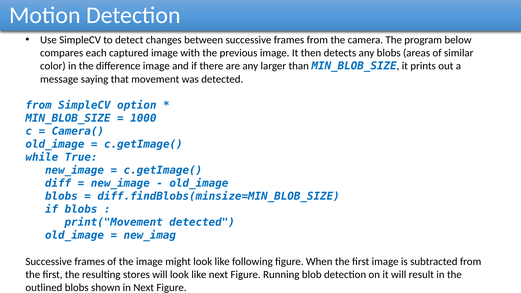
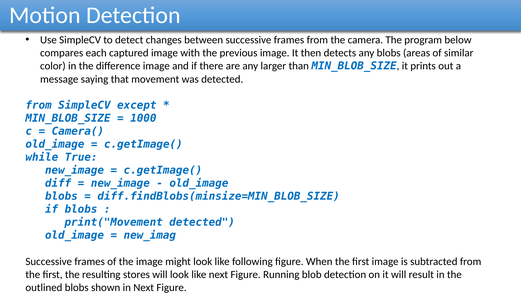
option: option -> except
